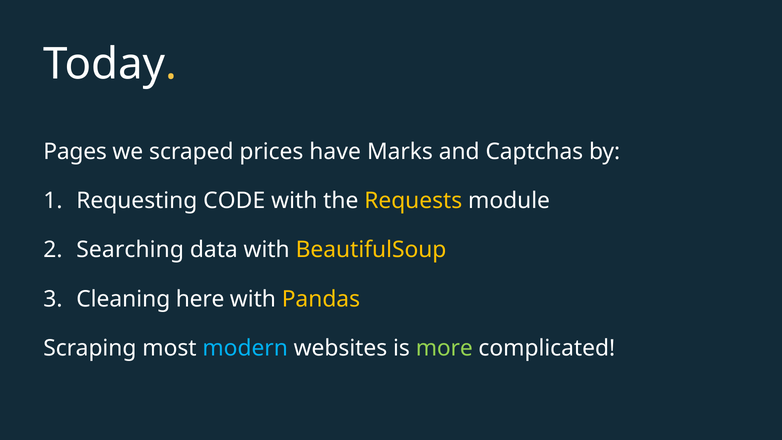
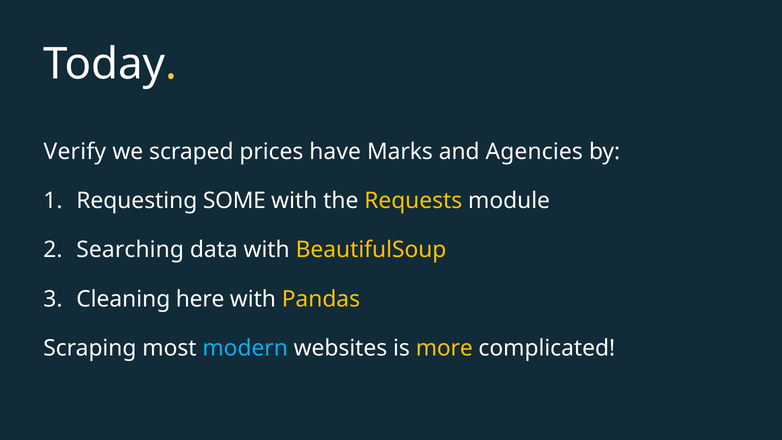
Pages: Pages -> Verify
Captchas: Captchas -> Agencies
CODE: CODE -> SOME
more colour: light green -> yellow
